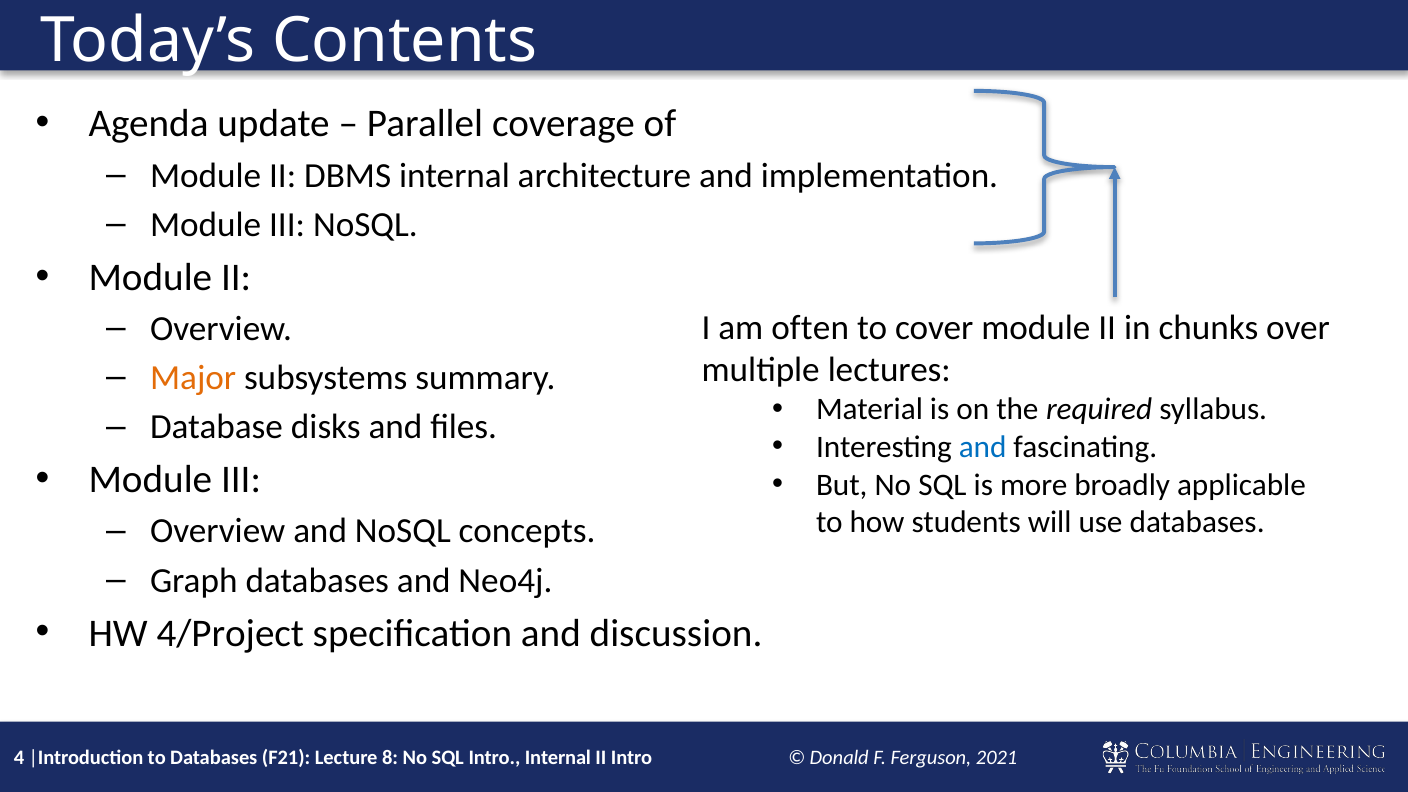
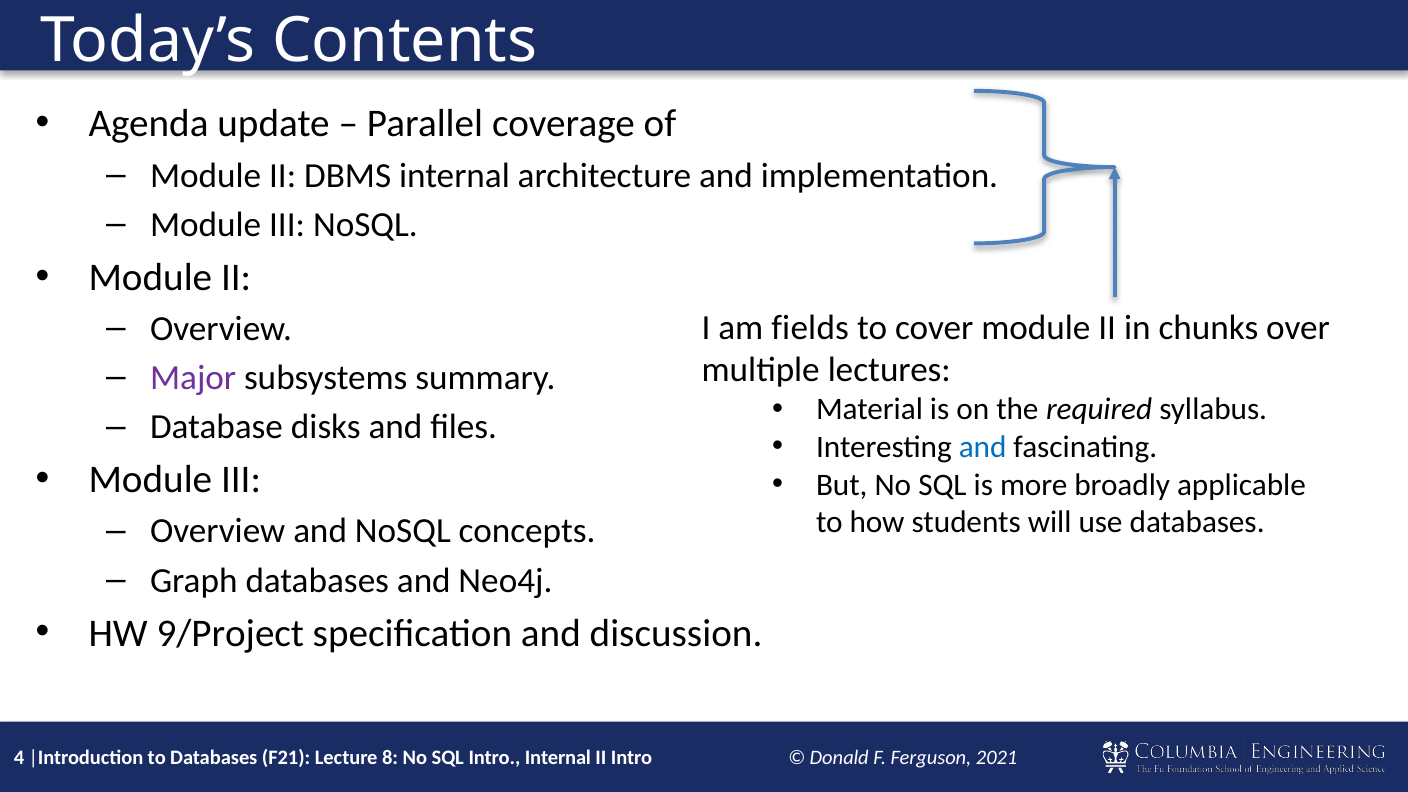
often: often -> fields
Major colour: orange -> purple
4/Project: 4/Project -> 9/Project
